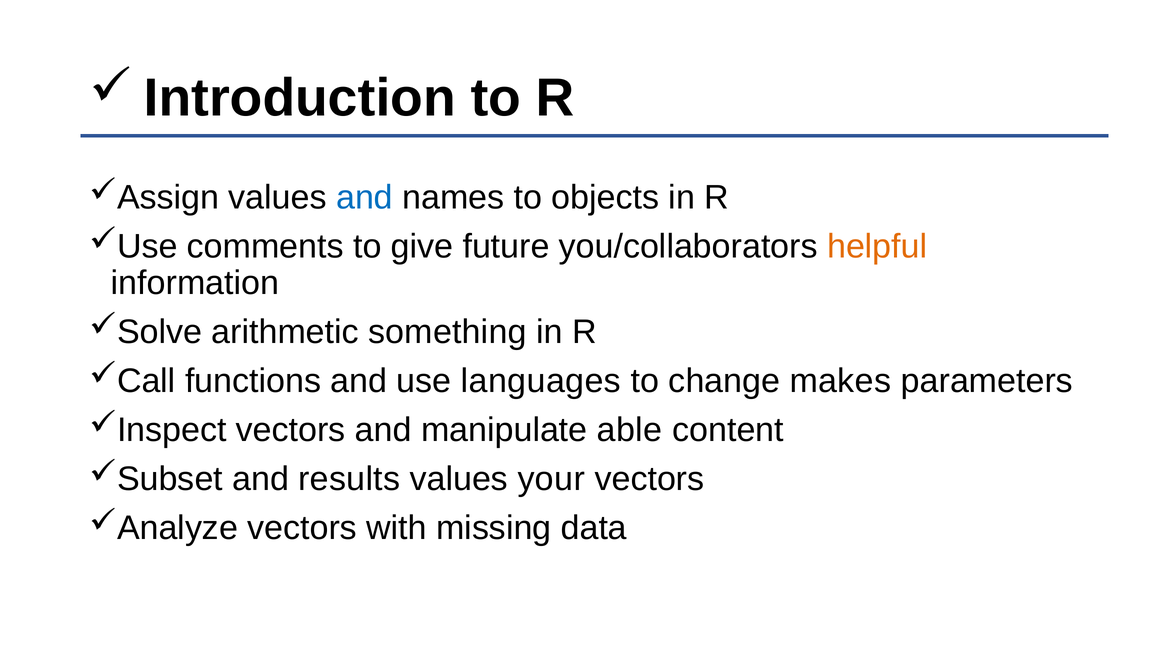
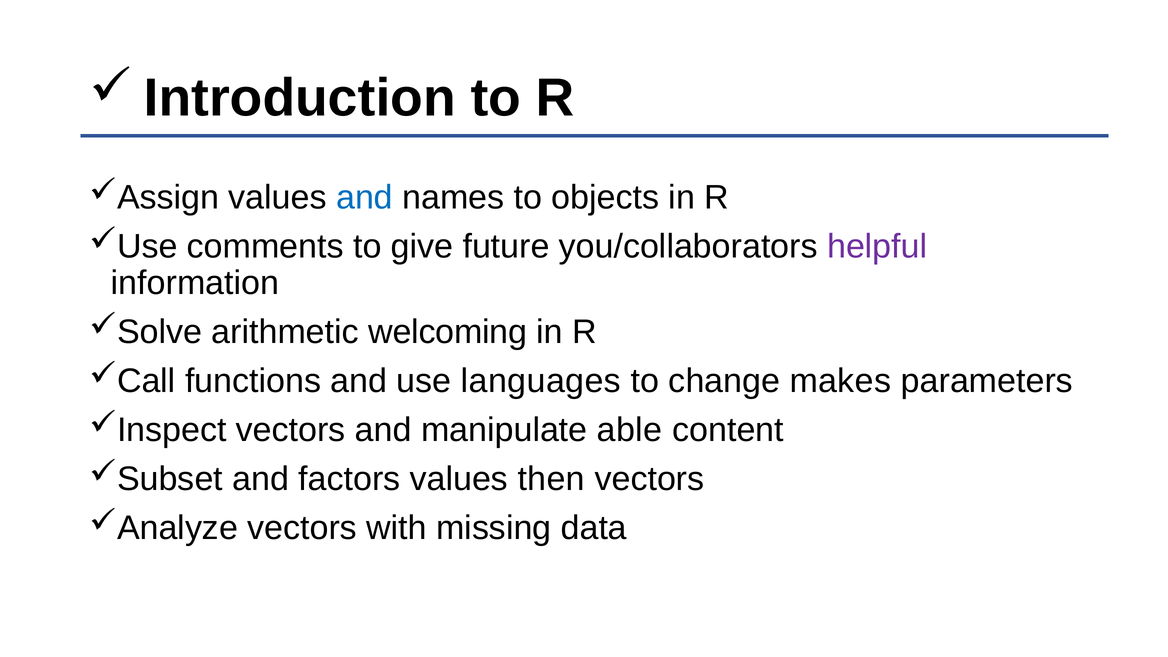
helpful colour: orange -> purple
something: something -> welcoming
results: results -> factors
your: your -> then
